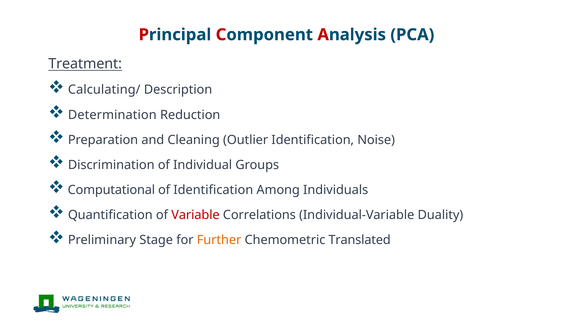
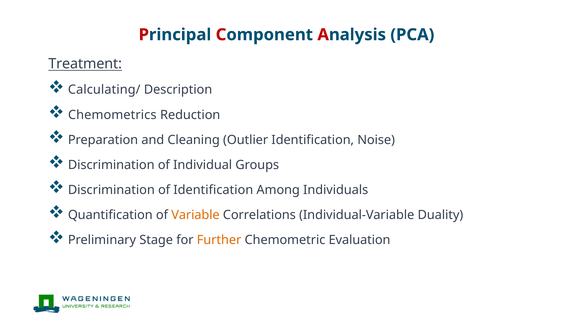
Determination: Determination -> Chemometrics
Computational at (111, 190): Computational -> Discrimination
Variable colour: red -> orange
Translated: Translated -> Evaluation
